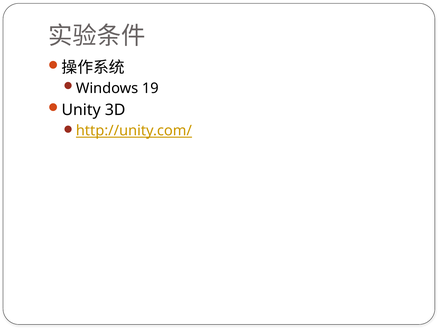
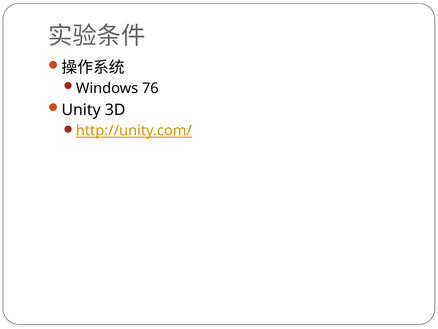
19: 19 -> 76
